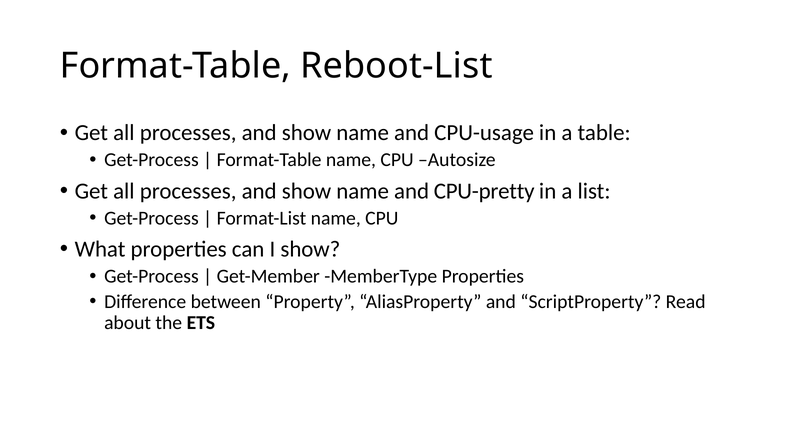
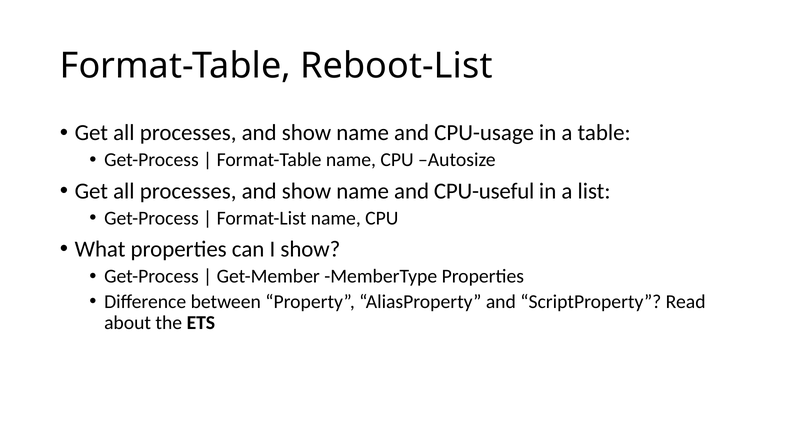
CPU-pretty: CPU-pretty -> CPU-useful
